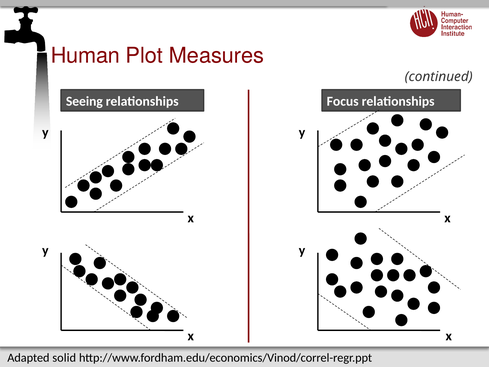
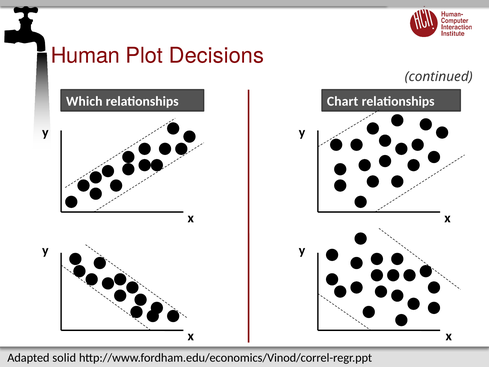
Measures: Measures -> Decisions
Seeing: Seeing -> Which
Focus: Focus -> Chart
